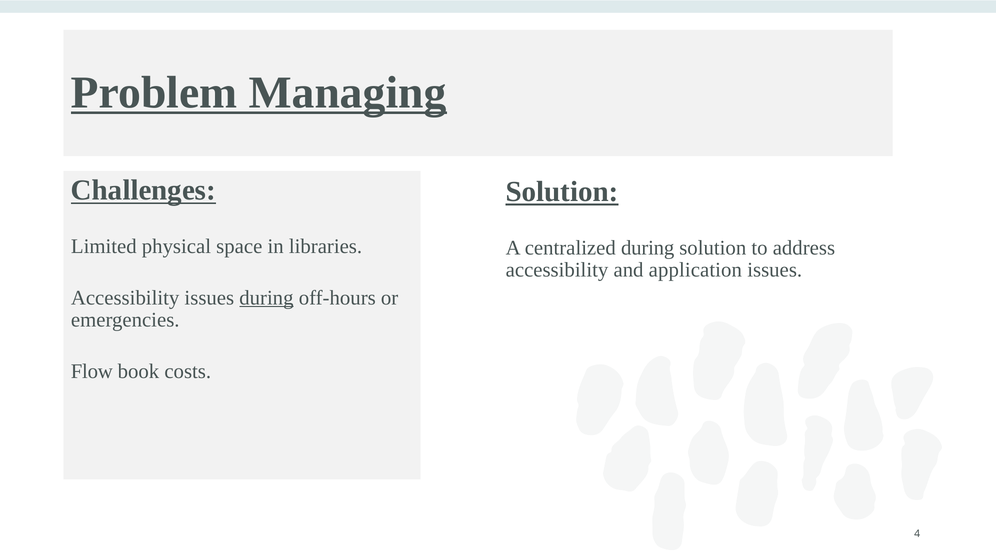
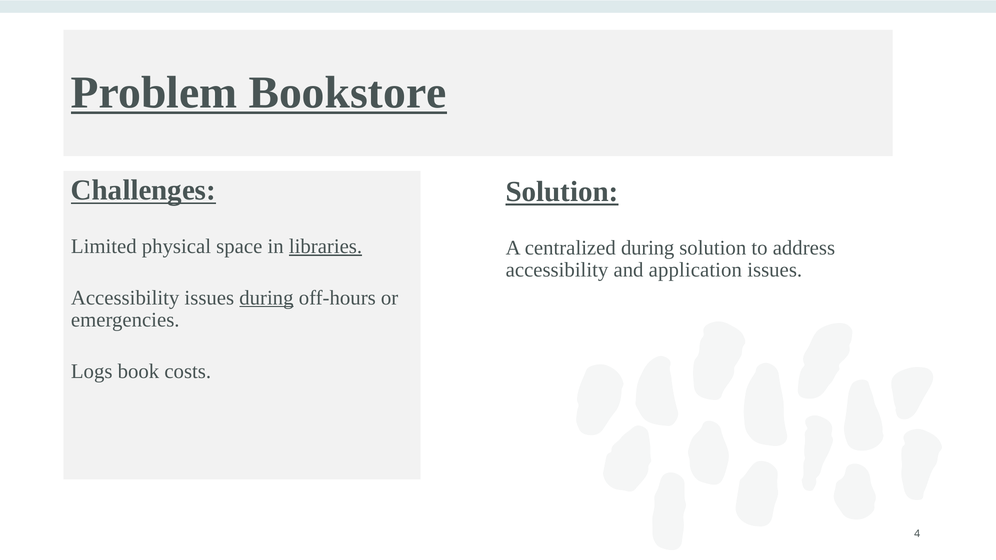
Managing: Managing -> Bookstore
libraries underline: none -> present
Flow: Flow -> Logs
